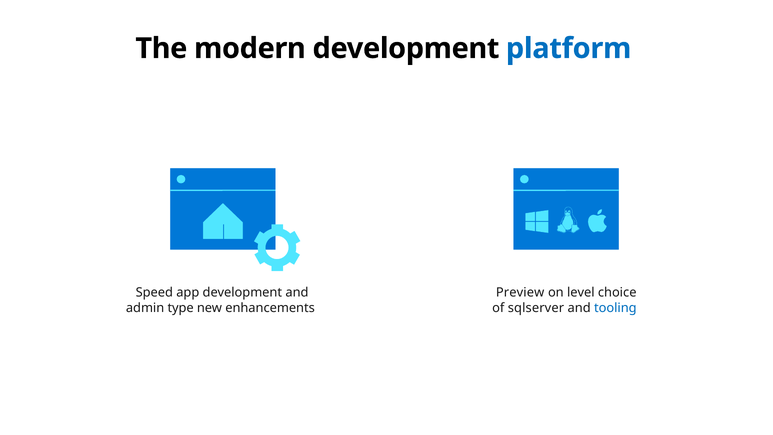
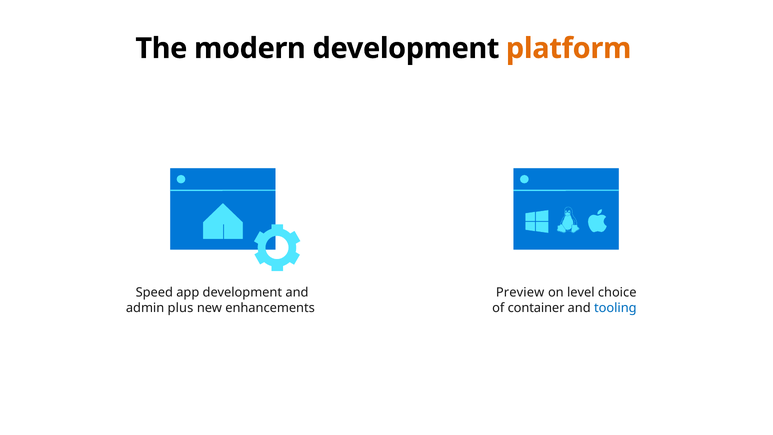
platform colour: blue -> orange
type: type -> plus
sqlserver: sqlserver -> container
